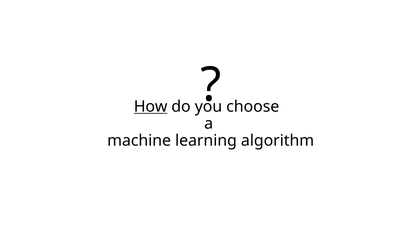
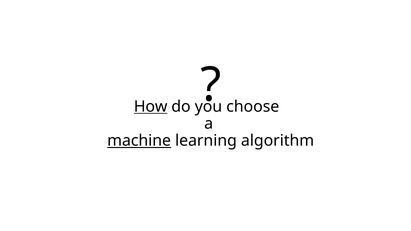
machine underline: none -> present
